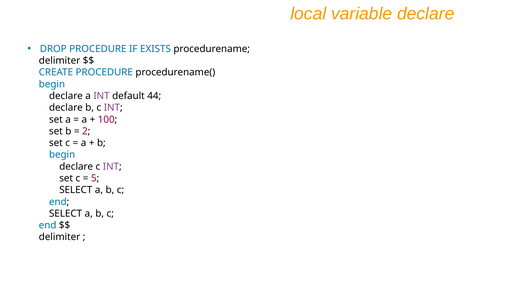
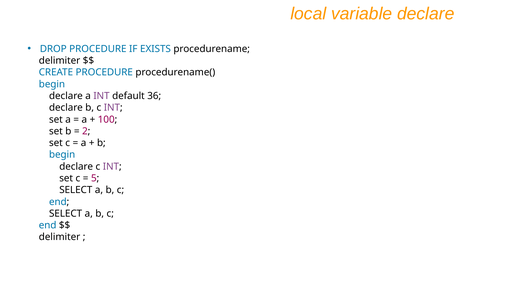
44: 44 -> 36
